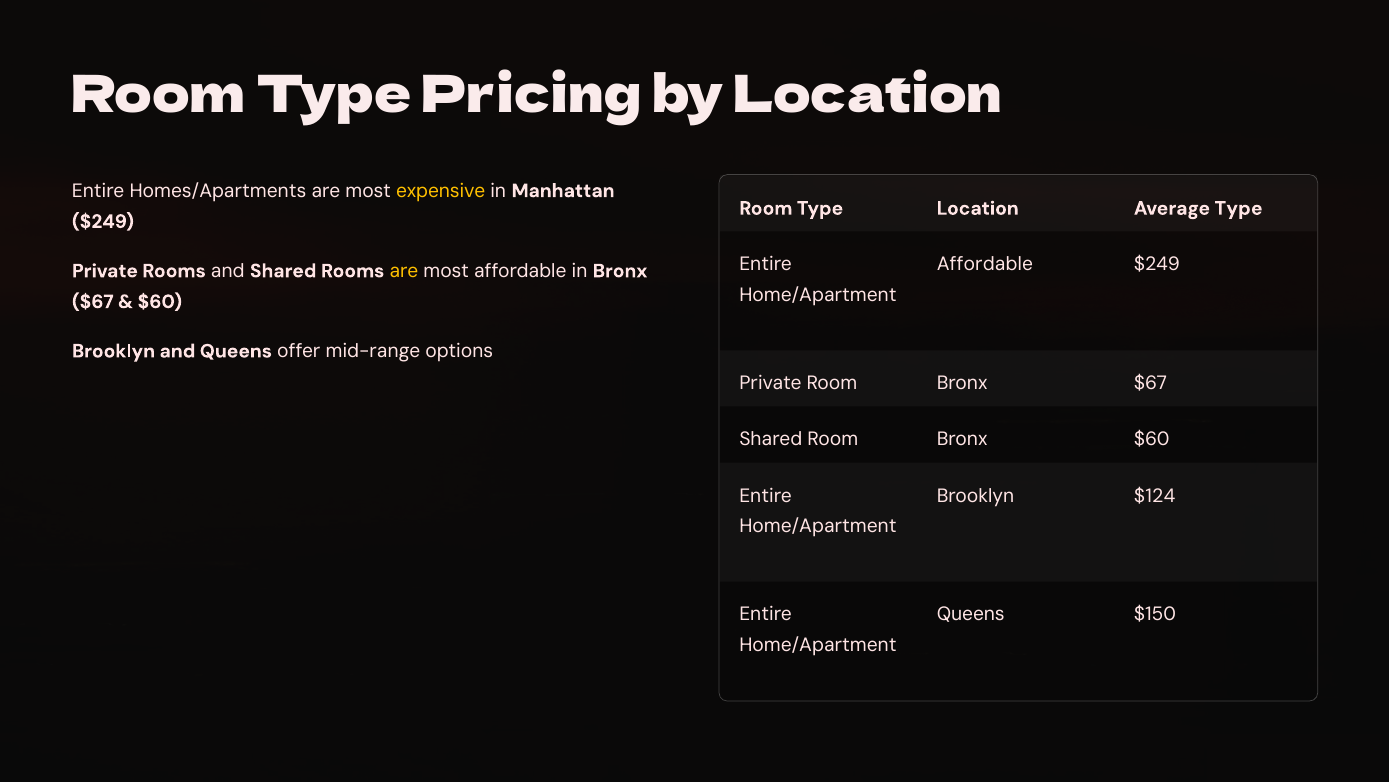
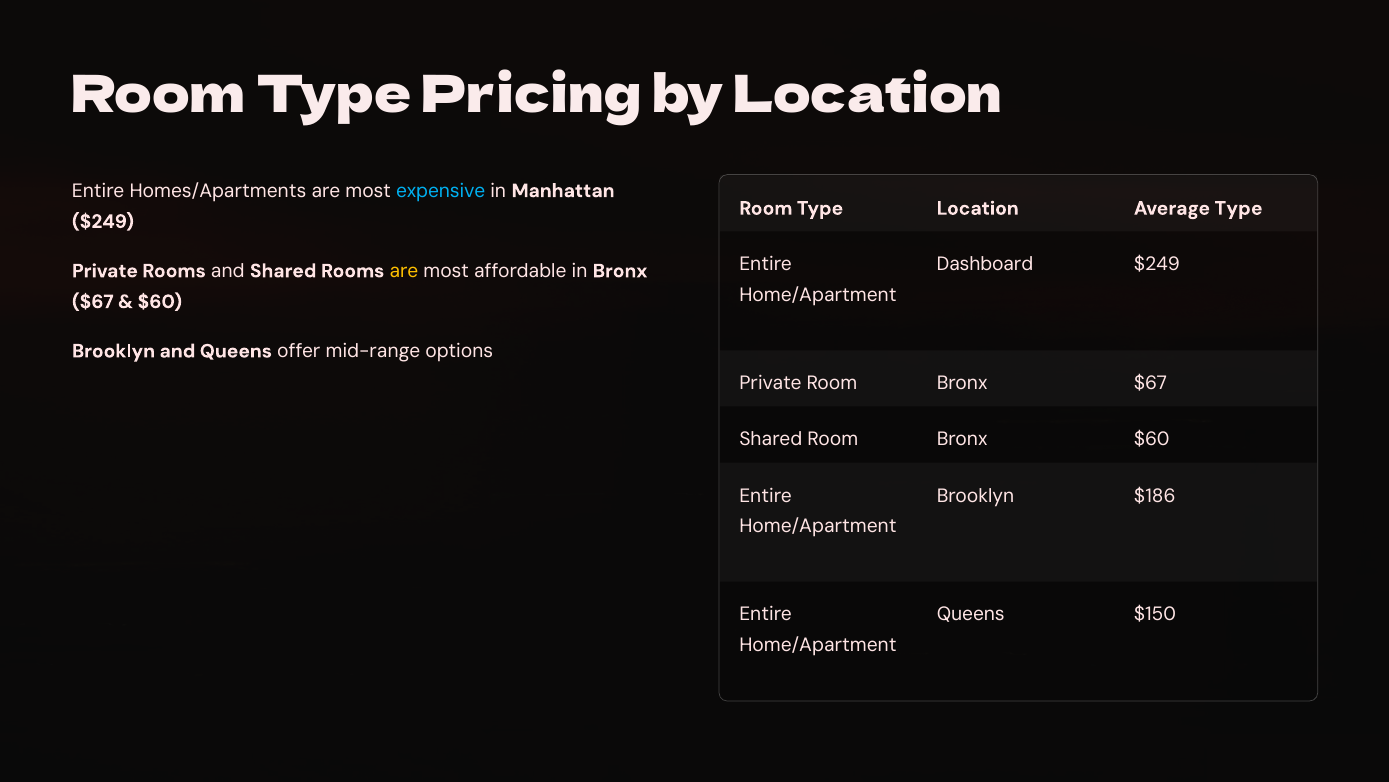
expensive colour: yellow -> light blue
Affordable at (985, 264): Affordable -> Dashboard
$124: $124 -> $186
